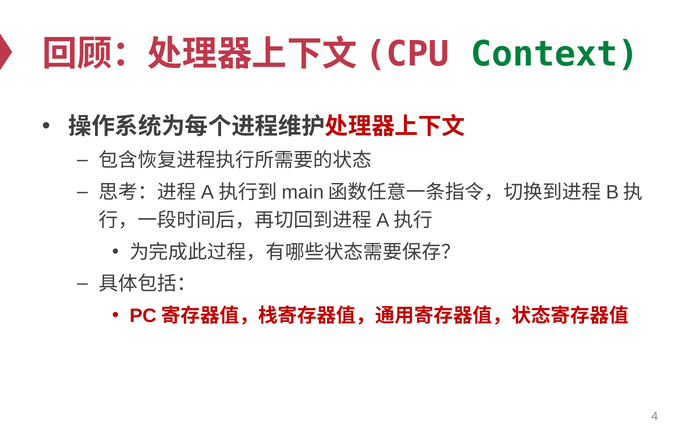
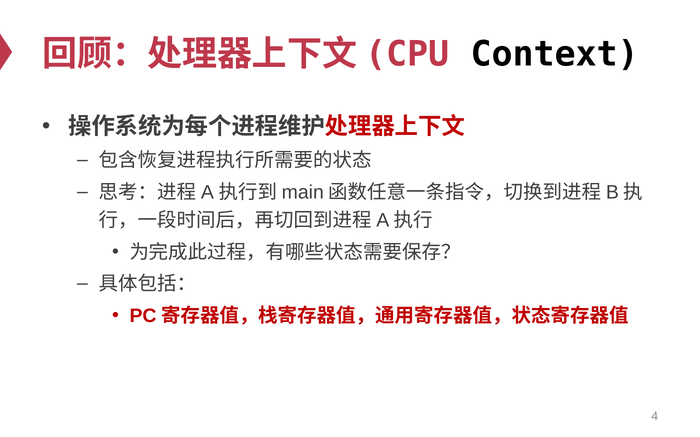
Context colour: green -> black
